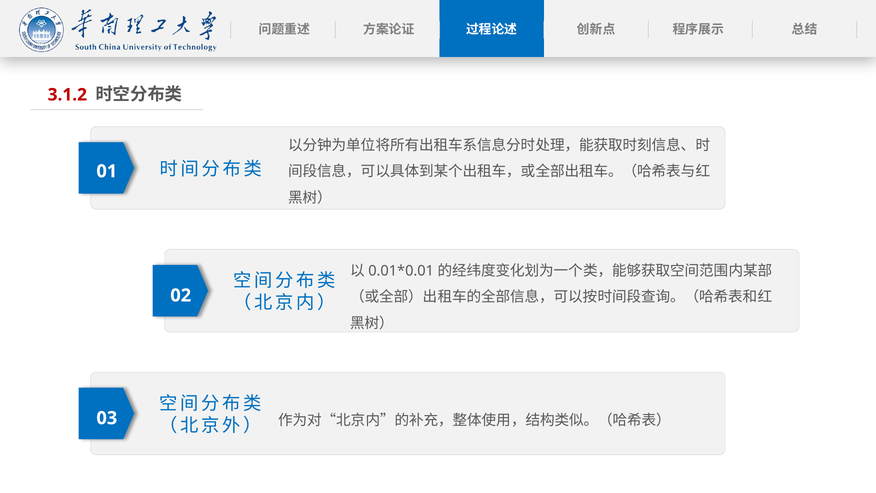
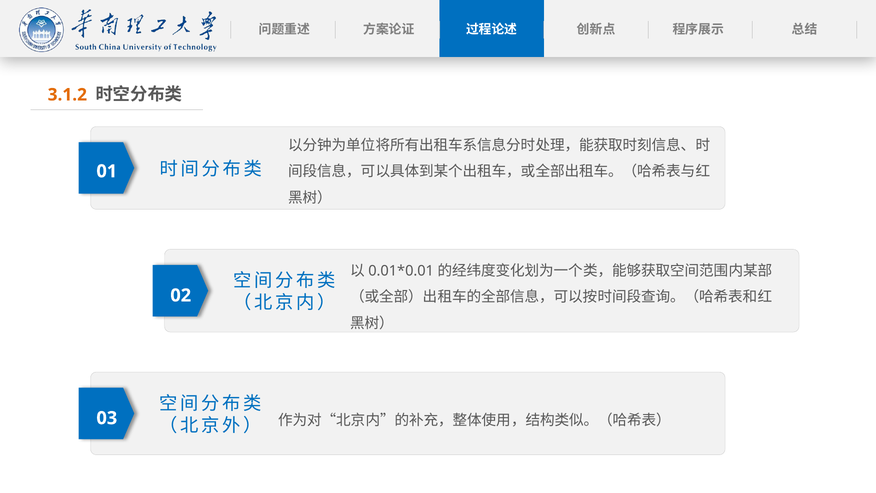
3.1.2 colour: red -> orange
